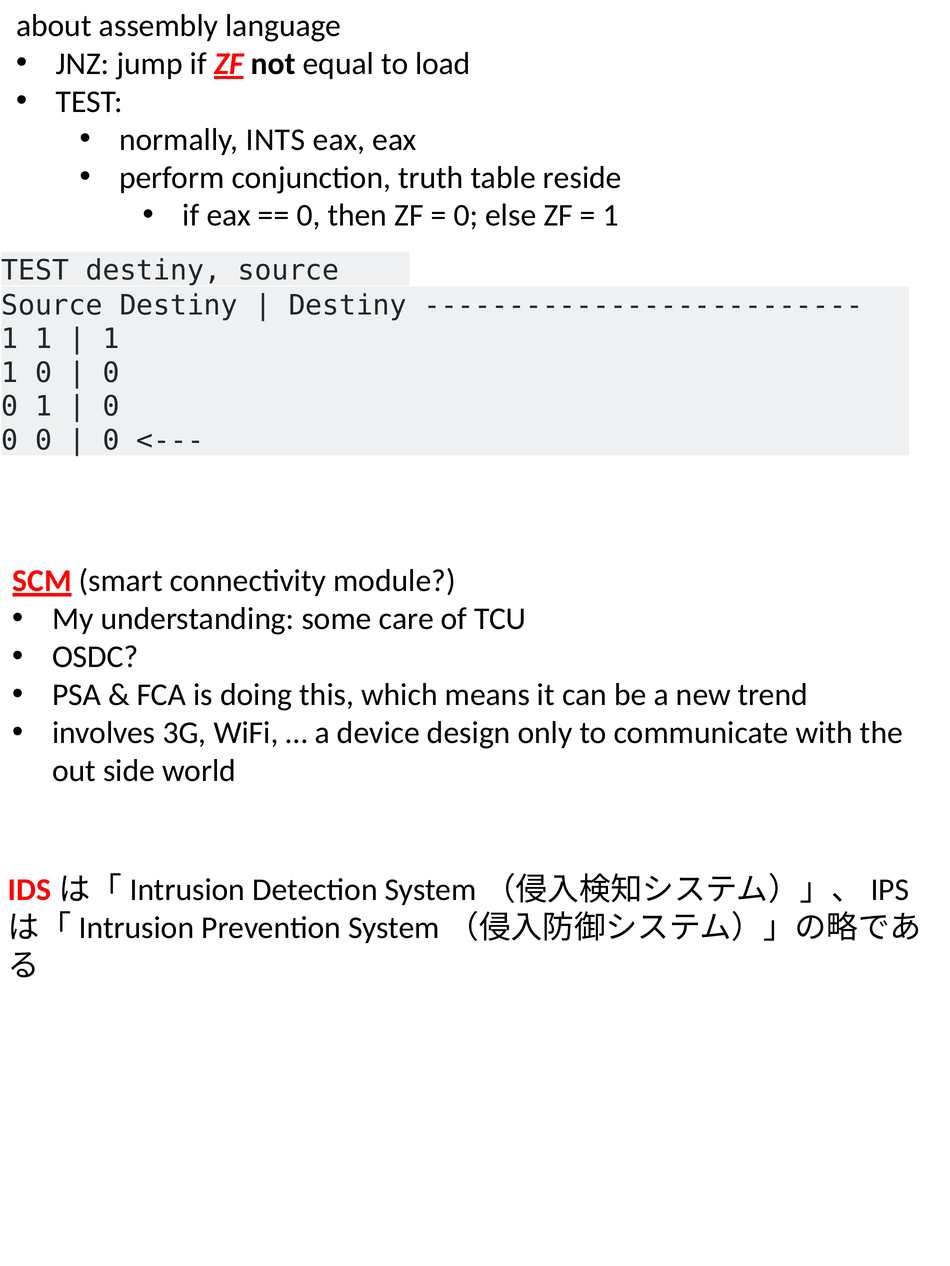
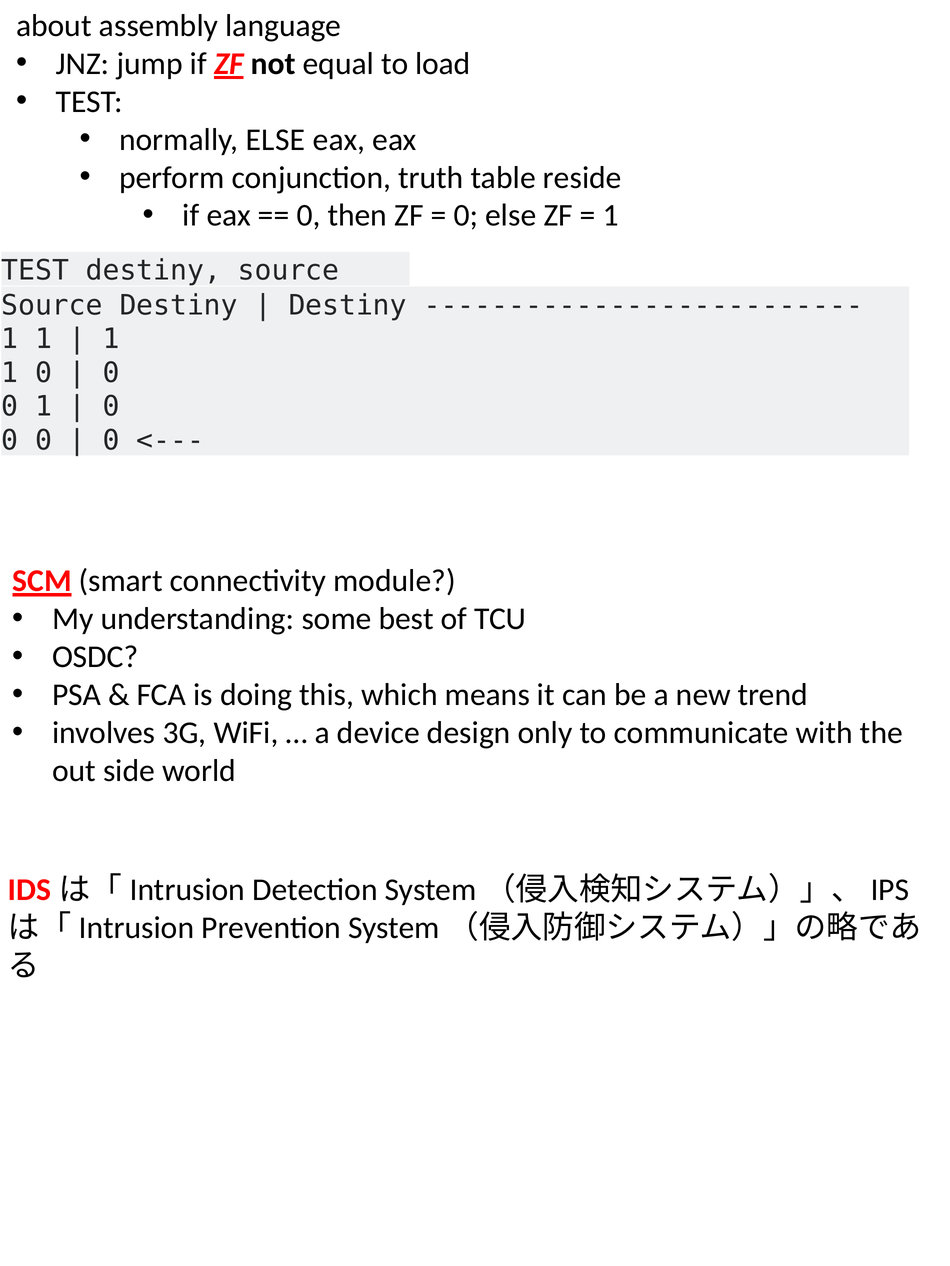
normally INTS: INTS -> ELSE
care: care -> best
